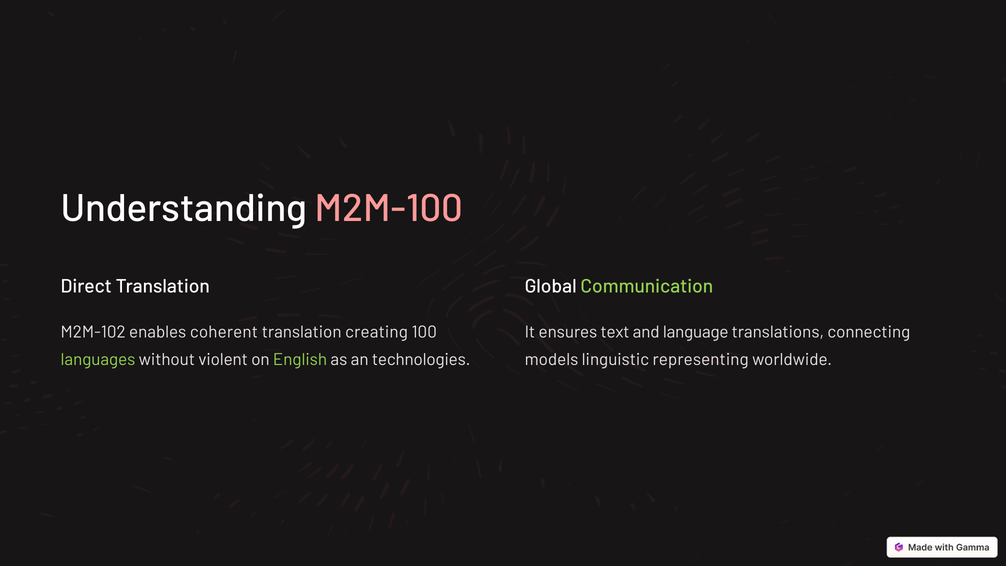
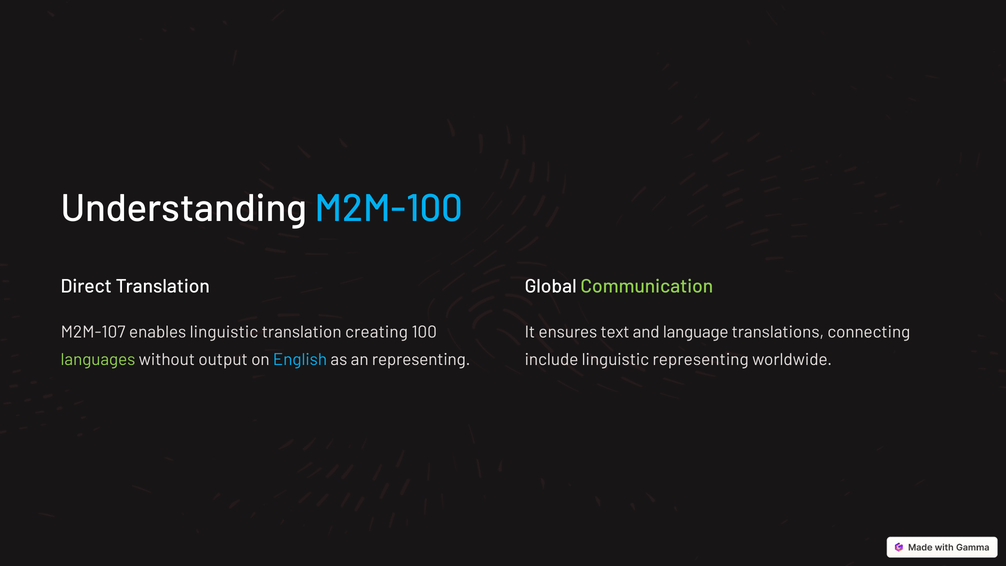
M2M-100 colour: pink -> light blue
M2M-102: M2M-102 -> M2M-107
enables coherent: coherent -> linguistic
violent: violent -> output
English colour: light green -> light blue
an technologies: technologies -> representing
models: models -> include
